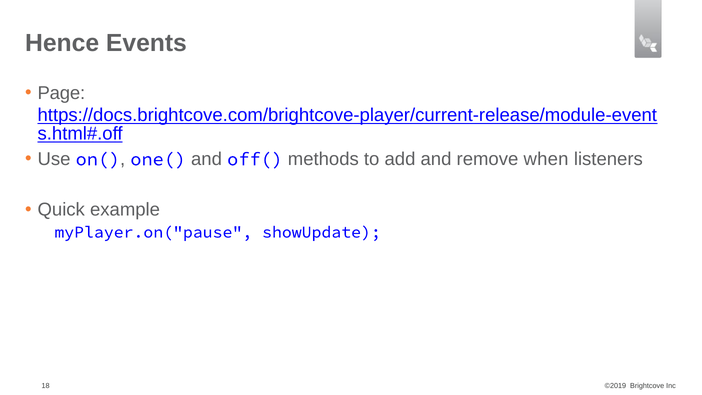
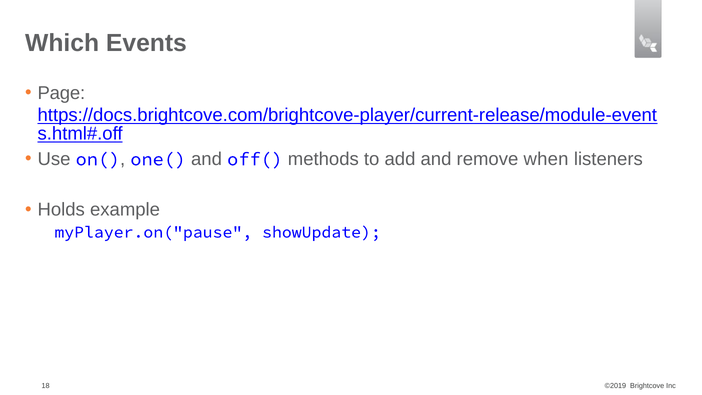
Hence: Hence -> Which
Quick: Quick -> Holds
